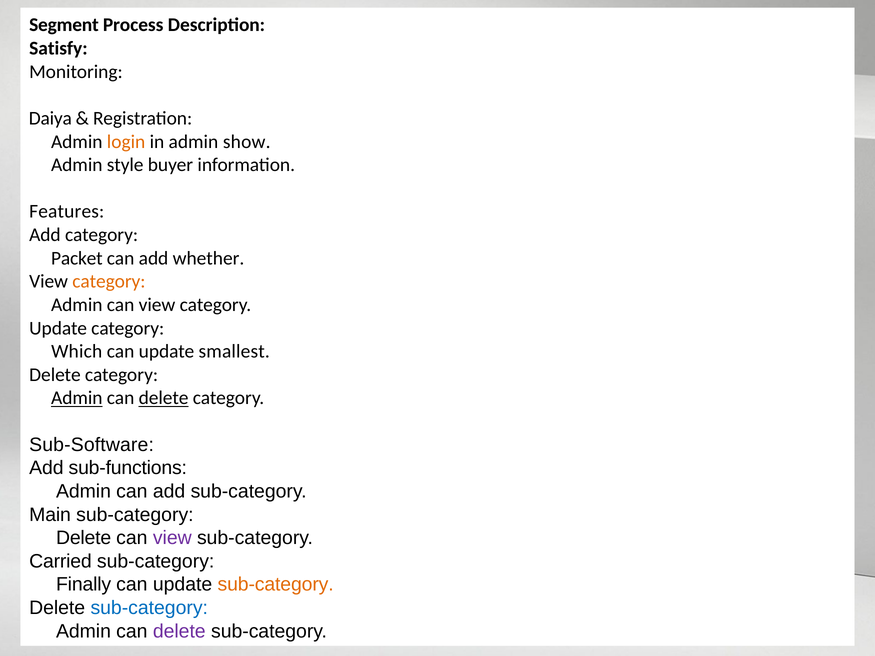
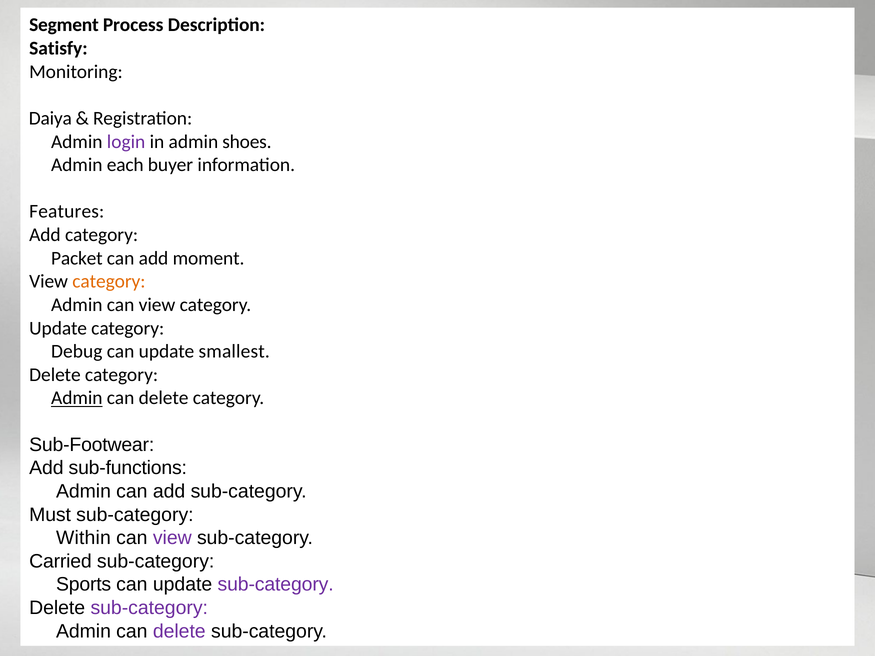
login colour: orange -> purple
show: show -> shoes
style: style -> each
whether: whether -> moment
Which: Which -> Debug
delete at (164, 398) underline: present -> none
Sub-Software: Sub-Software -> Sub-Footwear
Main: Main -> Must
Delete at (84, 538): Delete -> Within
Finally: Finally -> Sports
sub-category at (276, 585) colour: orange -> purple
sub-category at (149, 608) colour: blue -> purple
